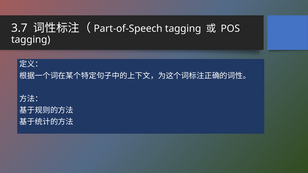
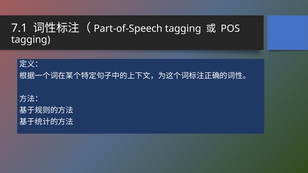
3.7: 3.7 -> 7.1
